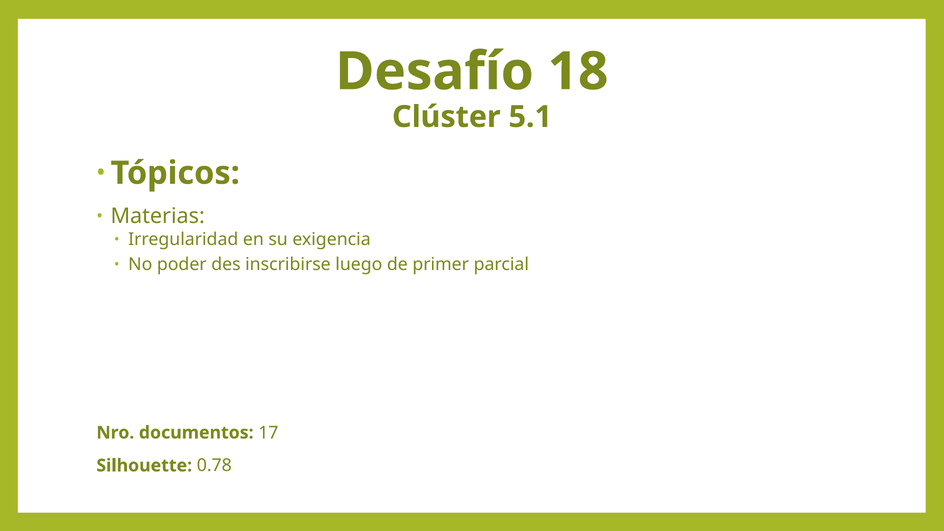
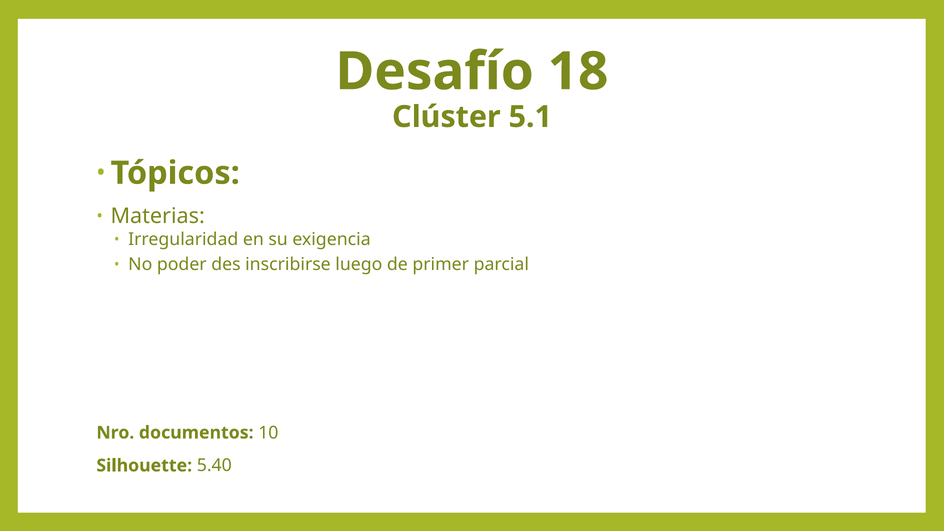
17: 17 -> 10
0.78: 0.78 -> 5.40
